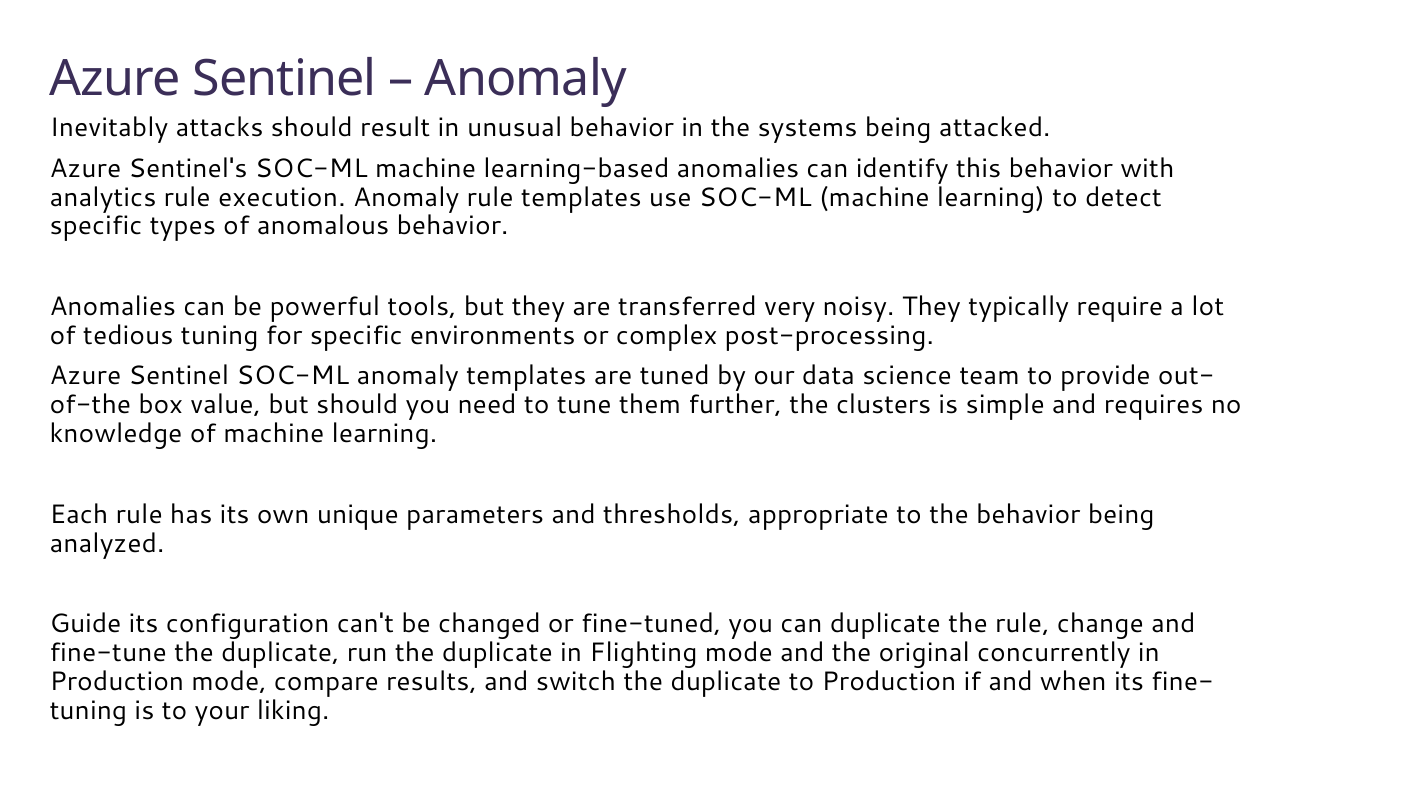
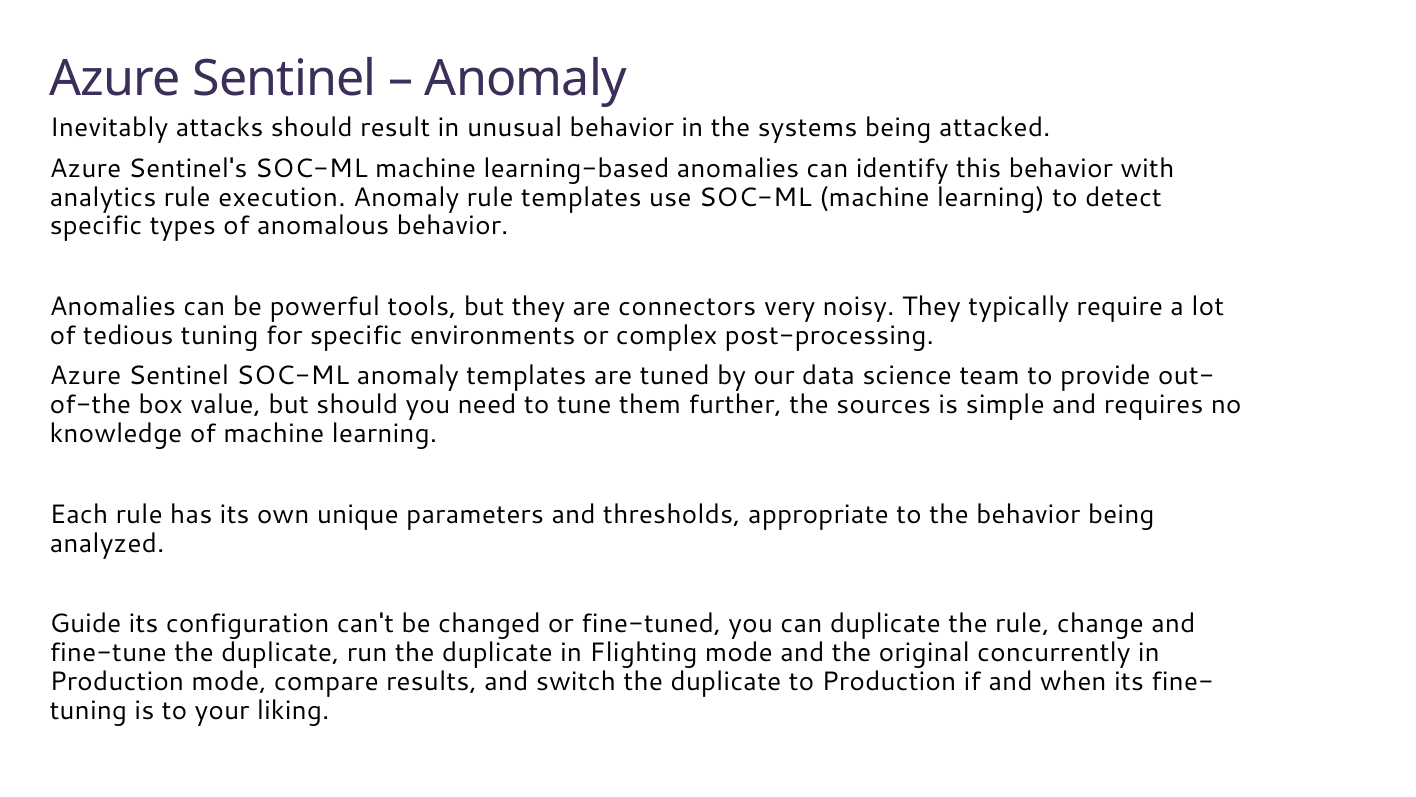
transferred: transferred -> connectors
clusters: clusters -> sources
